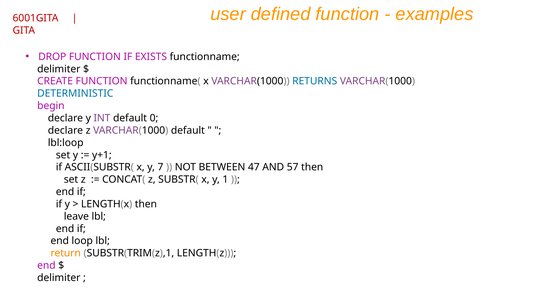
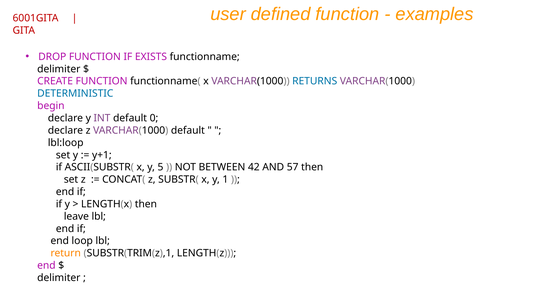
7: 7 -> 5
47: 47 -> 42
